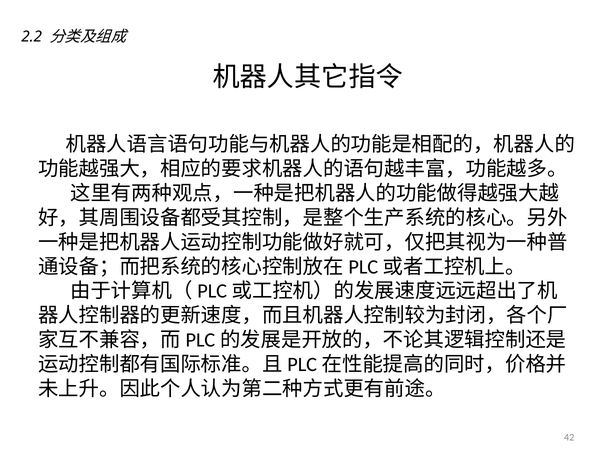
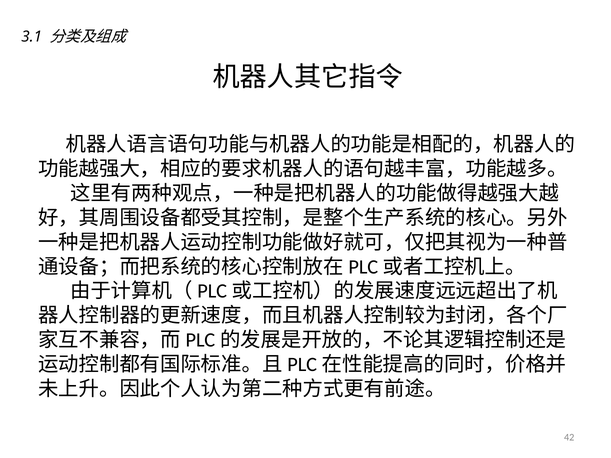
2.2: 2.2 -> 3.1
